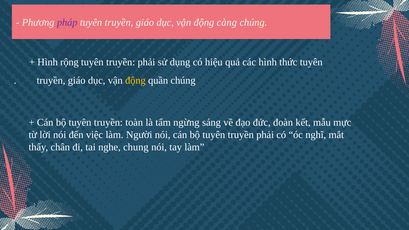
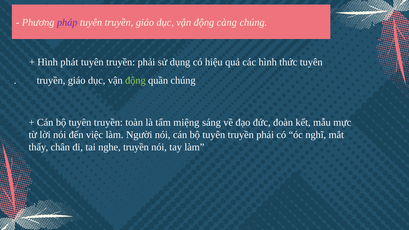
rộng: rộng -> phát
động at (135, 81) colour: yellow -> light green
ngừng: ngừng -> miệng
nghe chung: chung -> truyền
